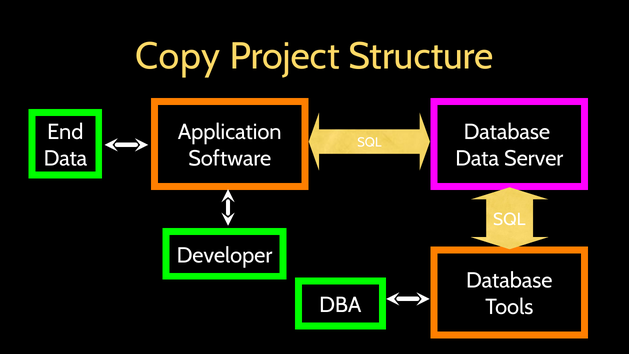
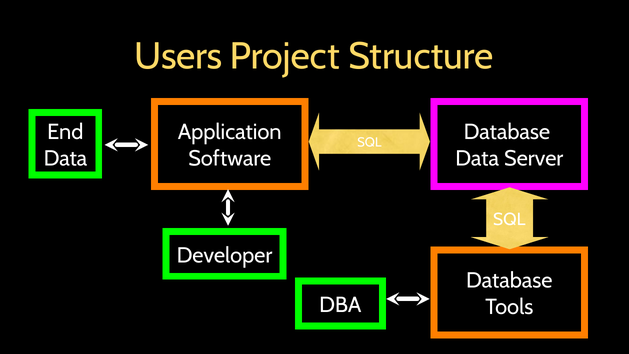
Copy: Copy -> Users
